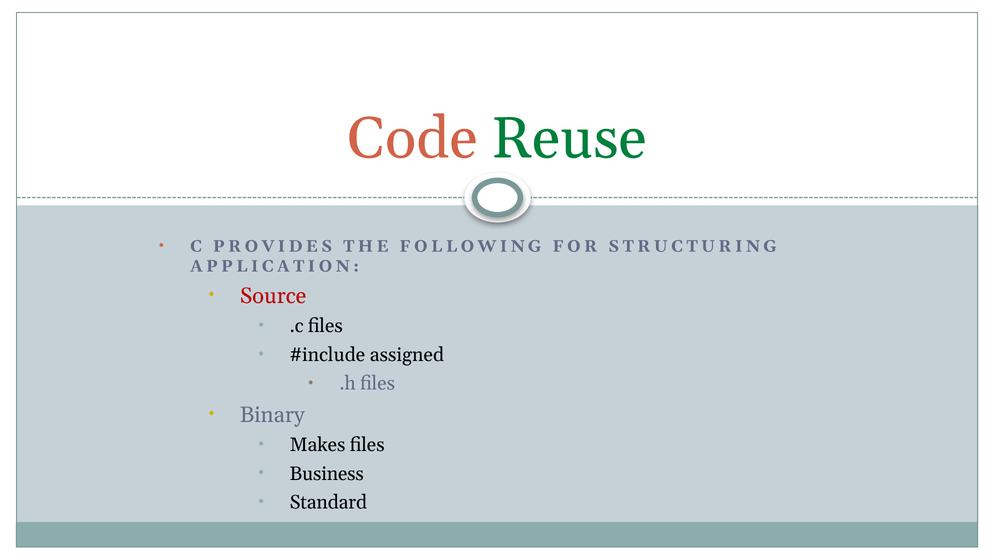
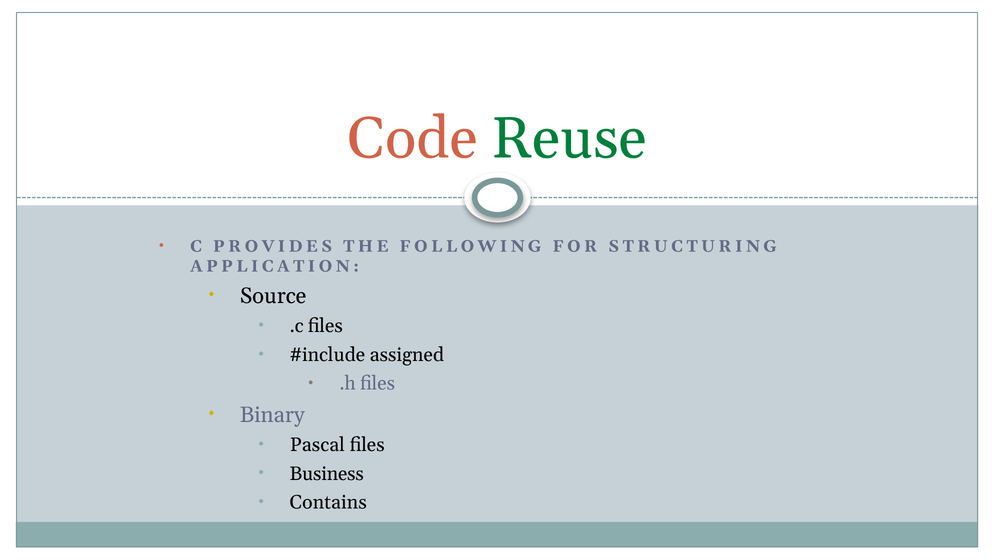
Source colour: red -> black
Makes: Makes -> Pascal
Standard: Standard -> Contains
